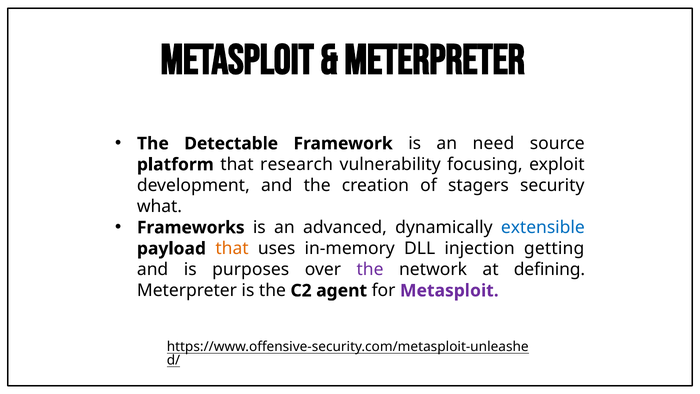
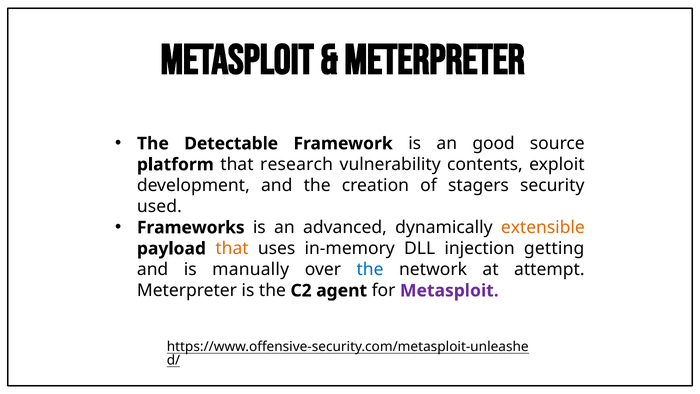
need: need -> good
focusing: focusing -> contents
what: what -> used
extensible colour: blue -> orange
purposes: purposes -> manually
the at (370, 269) colour: purple -> blue
defining: defining -> attempt
